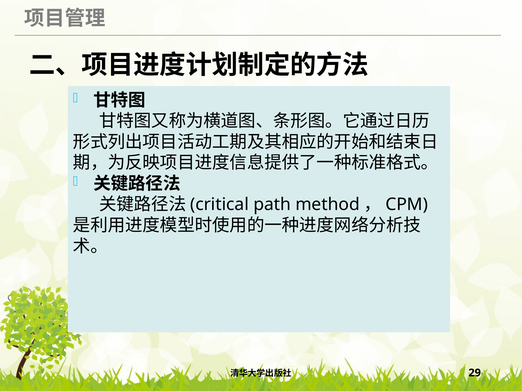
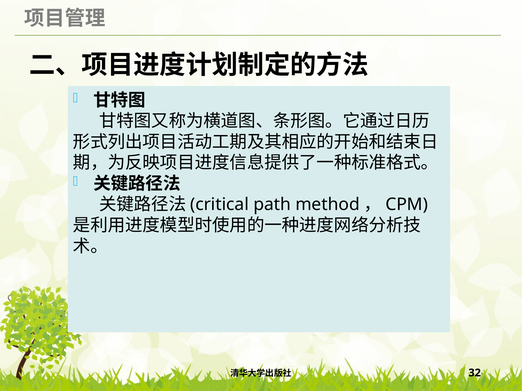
29: 29 -> 32
